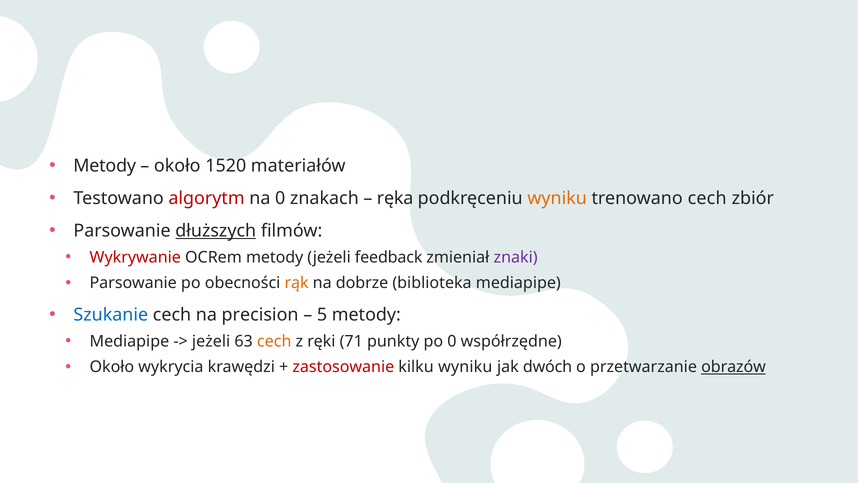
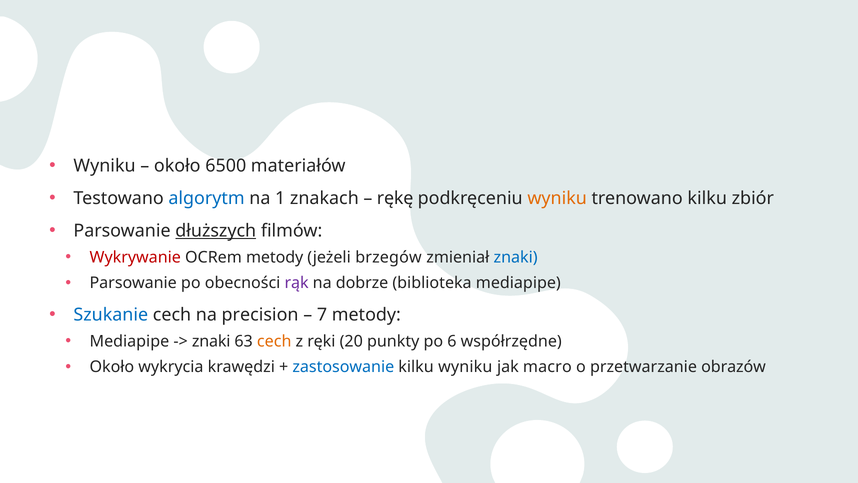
Metody at (105, 166): Metody -> Wyniku
1520: 1520 -> 6500
algorytm colour: red -> blue
na 0: 0 -> 1
ręka: ręka -> rękę
trenowano cech: cech -> kilku
feedback: feedback -> brzegów
znaki at (516, 257) colour: purple -> blue
rąk colour: orange -> purple
5: 5 -> 7
jeżeli at (211, 341): jeżeli -> znaki
71: 71 -> 20
po 0: 0 -> 6
zastosowanie colour: red -> blue
dwóch: dwóch -> macro
obrazów underline: present -> none
